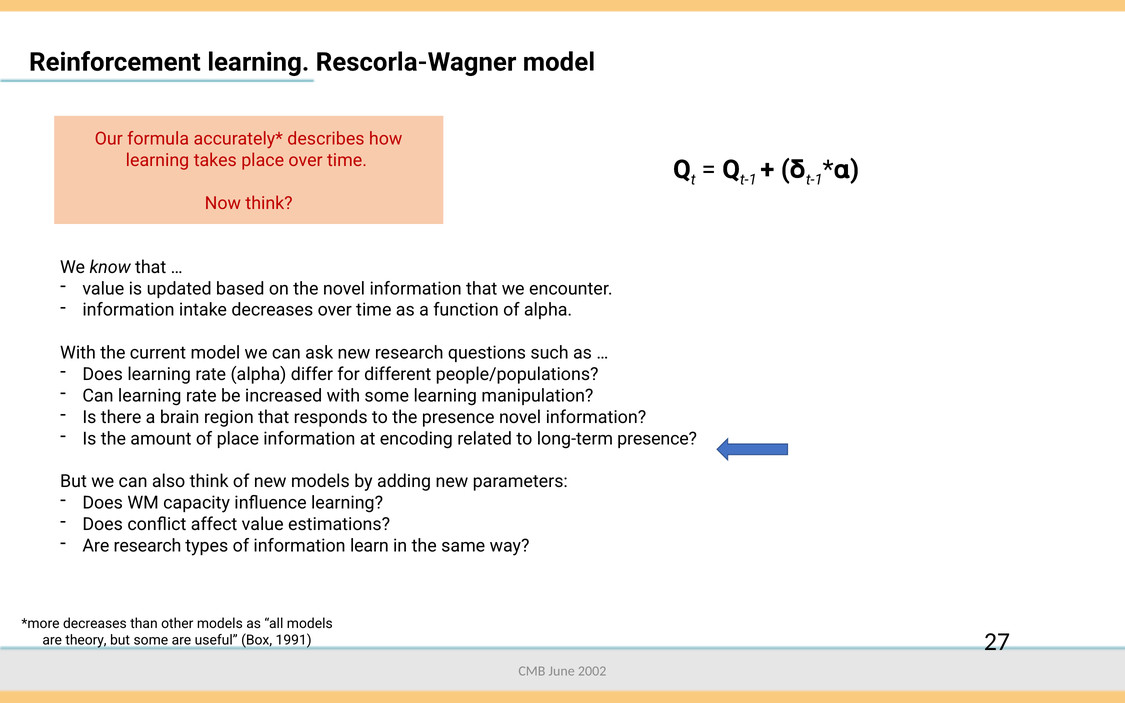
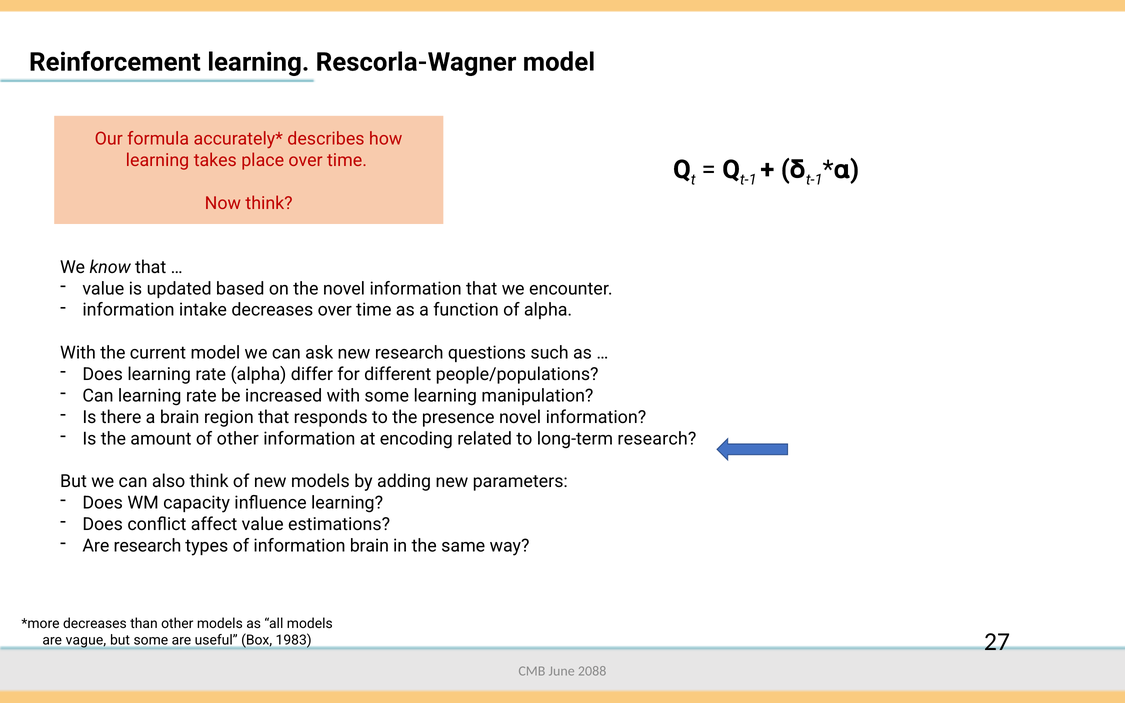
of place: place -> other
long-term presence: presence -> research
information learn: learn -> brain
theory: theory -> vague
1991: 1991 -> 1983
2002: 2002 -> 2088
